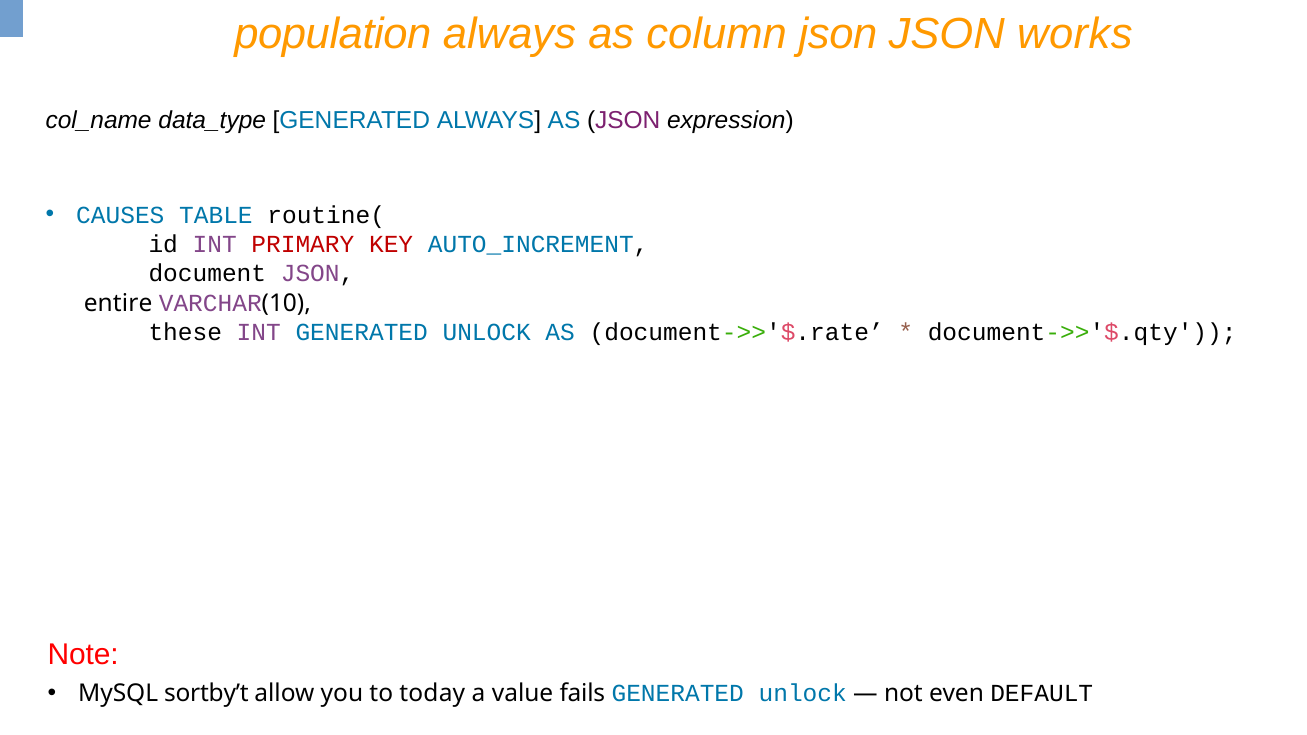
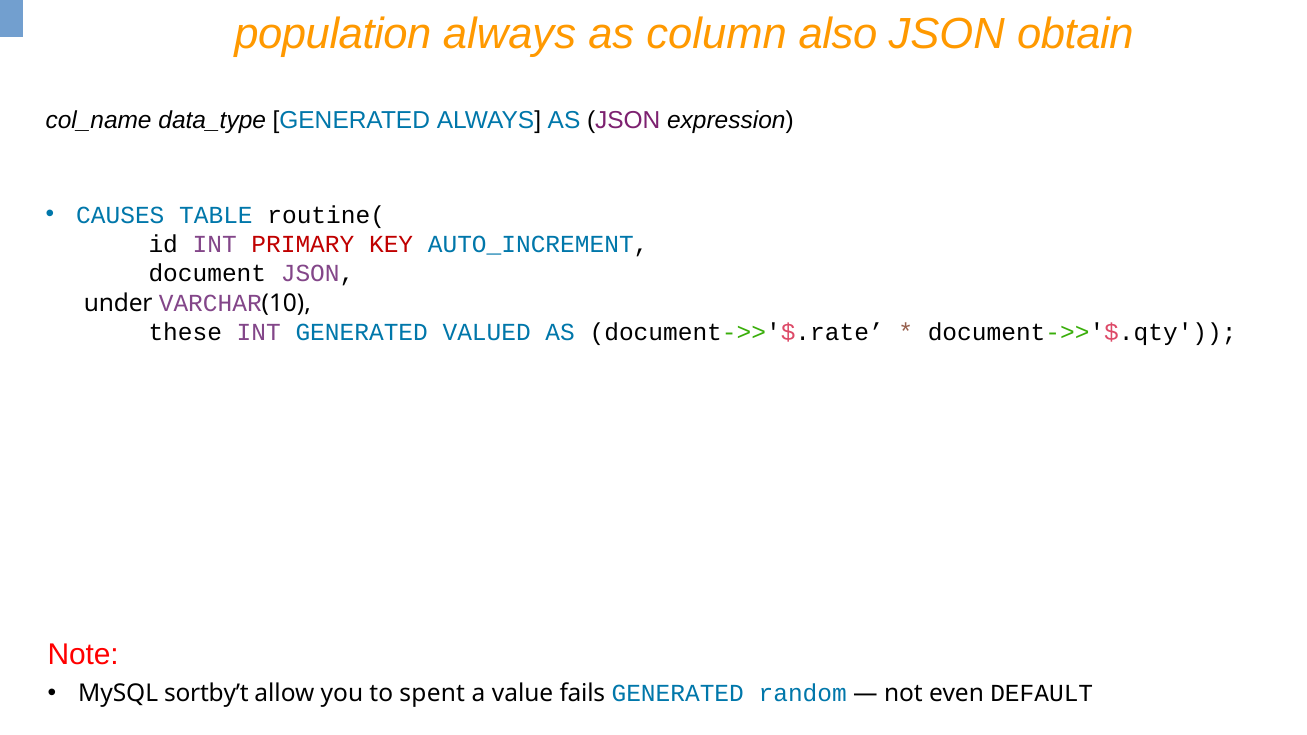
column json: json -> also
works: works -> obtain
entire: entire -> under
INT GENERATED UNLOCK: UNLOCK -> VALUED
today: today -> spent
unlock at (803, 694): unlock -> random
